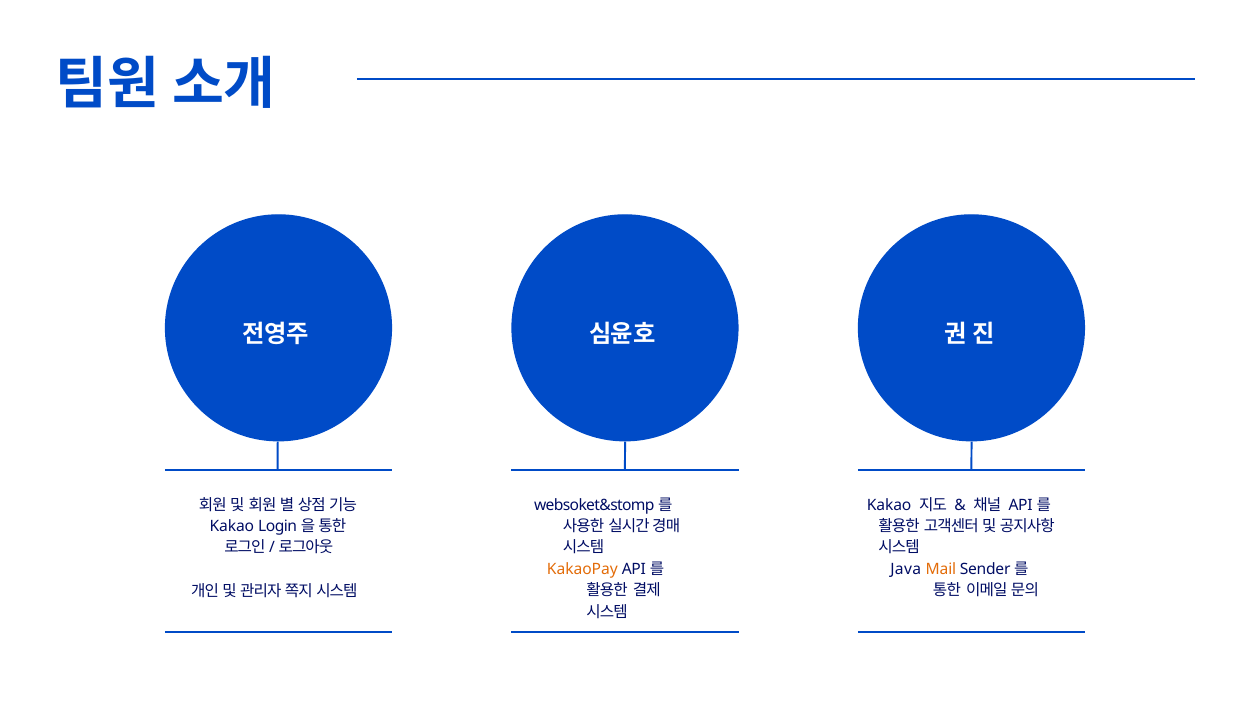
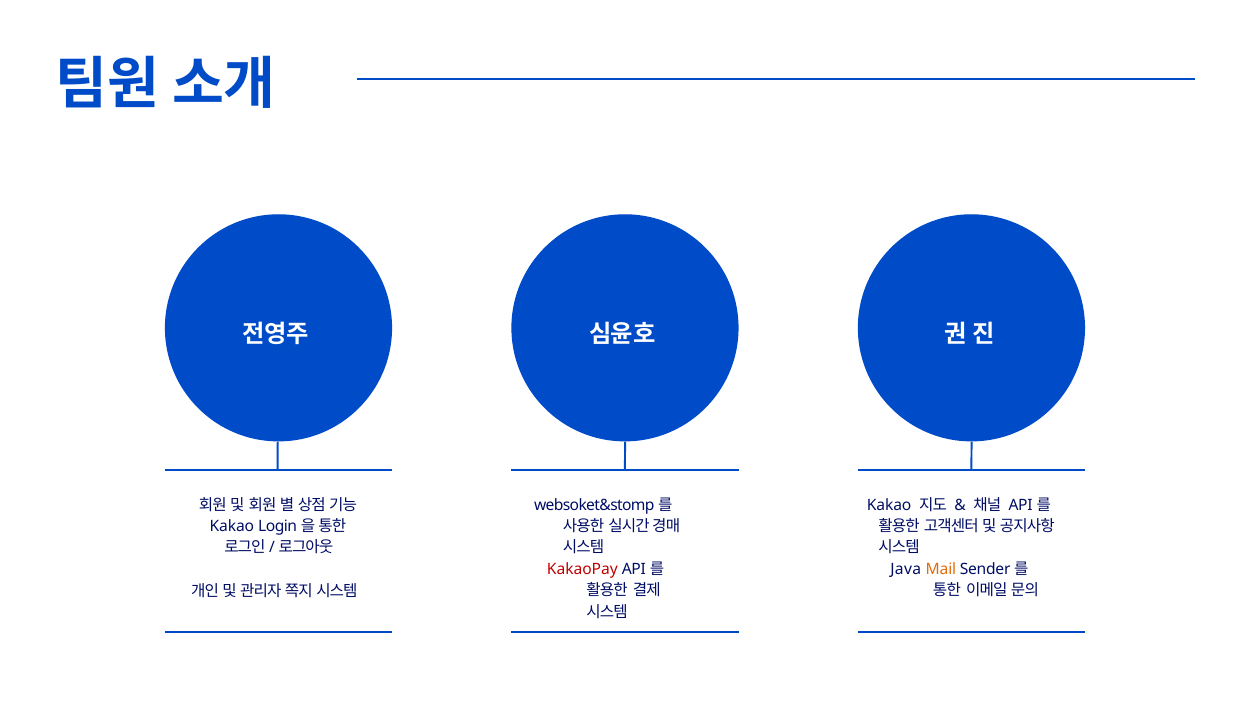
KakaoPay colour: orange -> red
